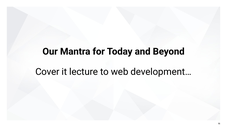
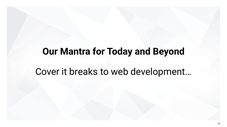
lecture: lecture -> breaks
